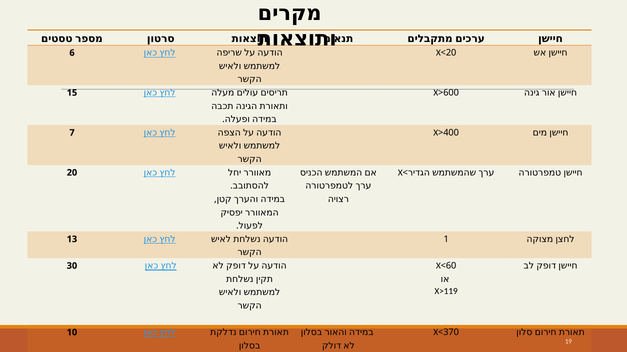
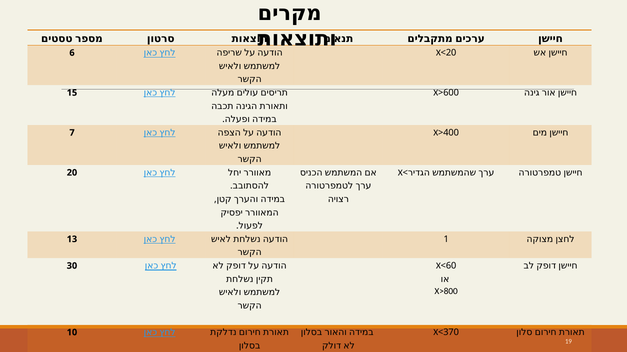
X>119: X>119 -> X>800
